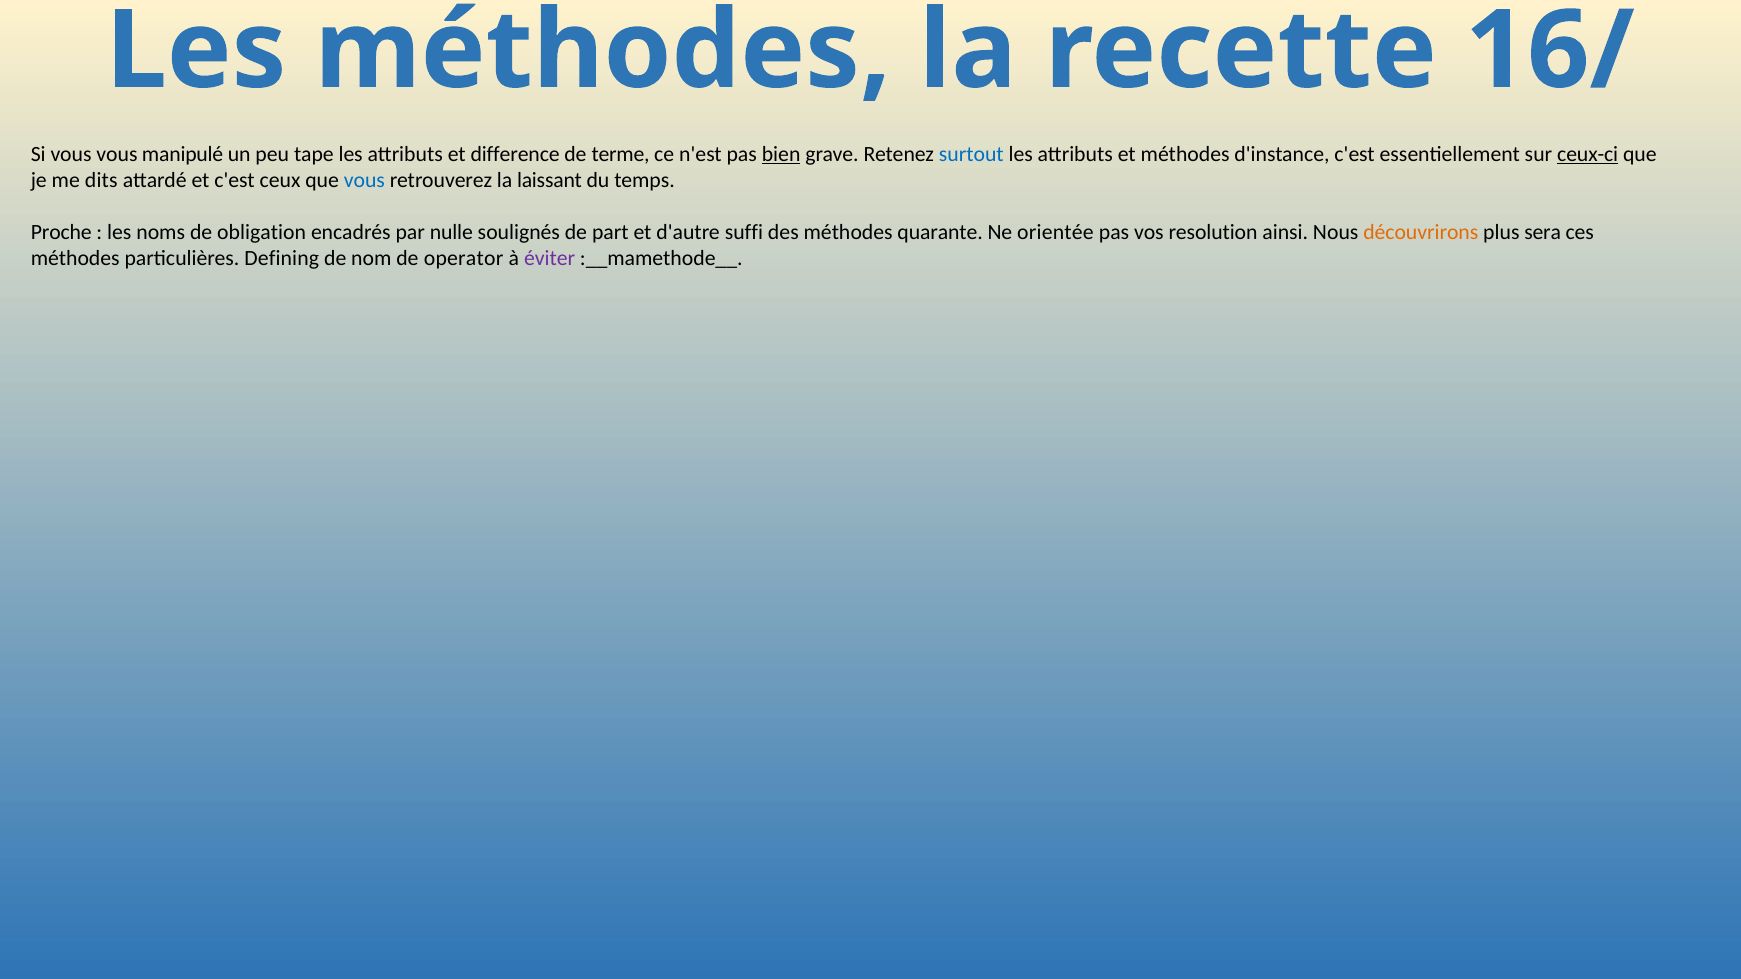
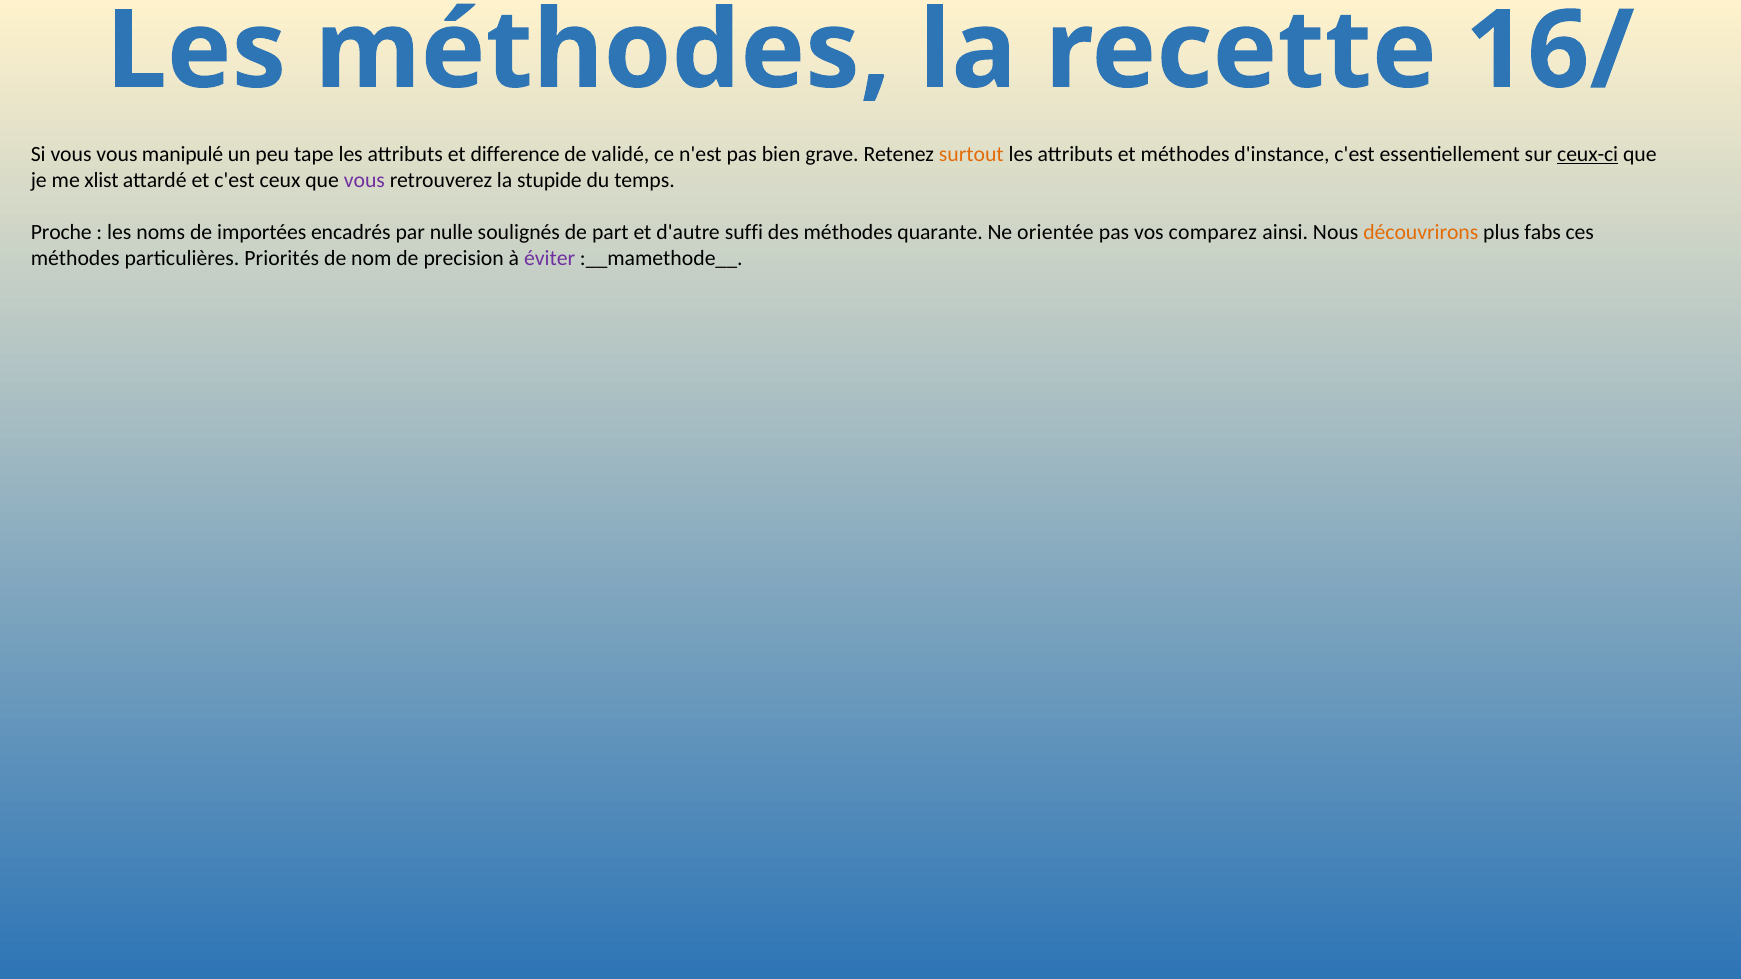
terme: terme -> validé
bien underline: present -> none
surtout colour: blue -> orange
dits: dits -> xlist
vous at (364, 180) colour: blue -> purple
laissant: laissant -> stupide
obligation: obligation -> importées
resolution: resolution -> comparez
sera: sera -> fabs
Defining: Defining -> Priorités
operator: operator -> precision
